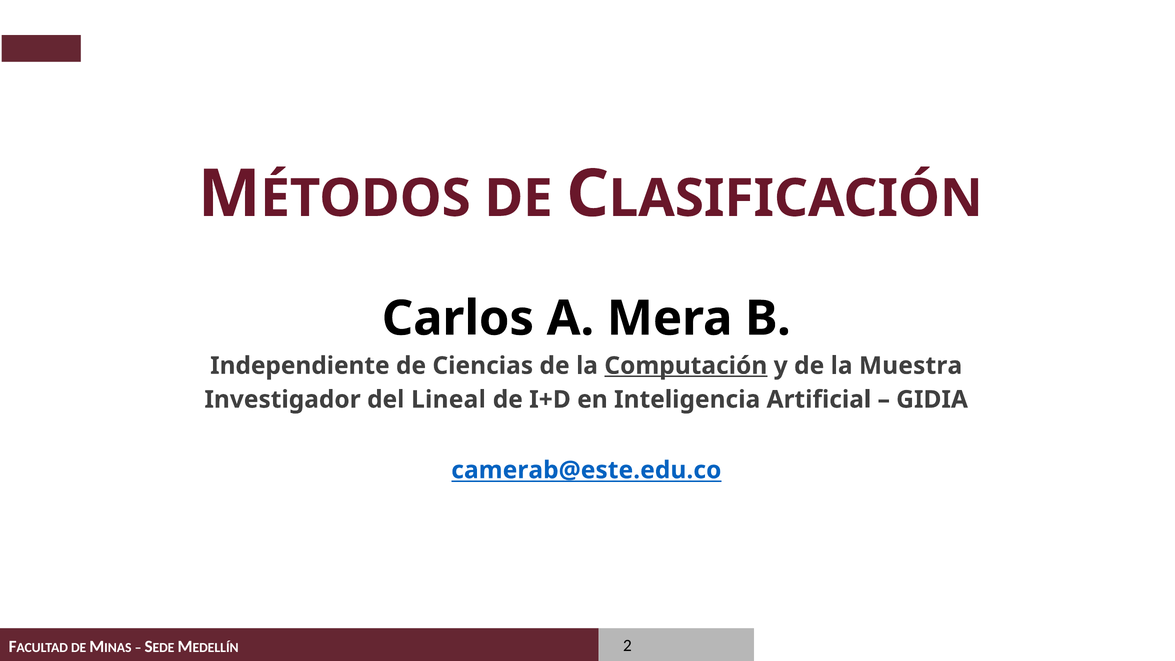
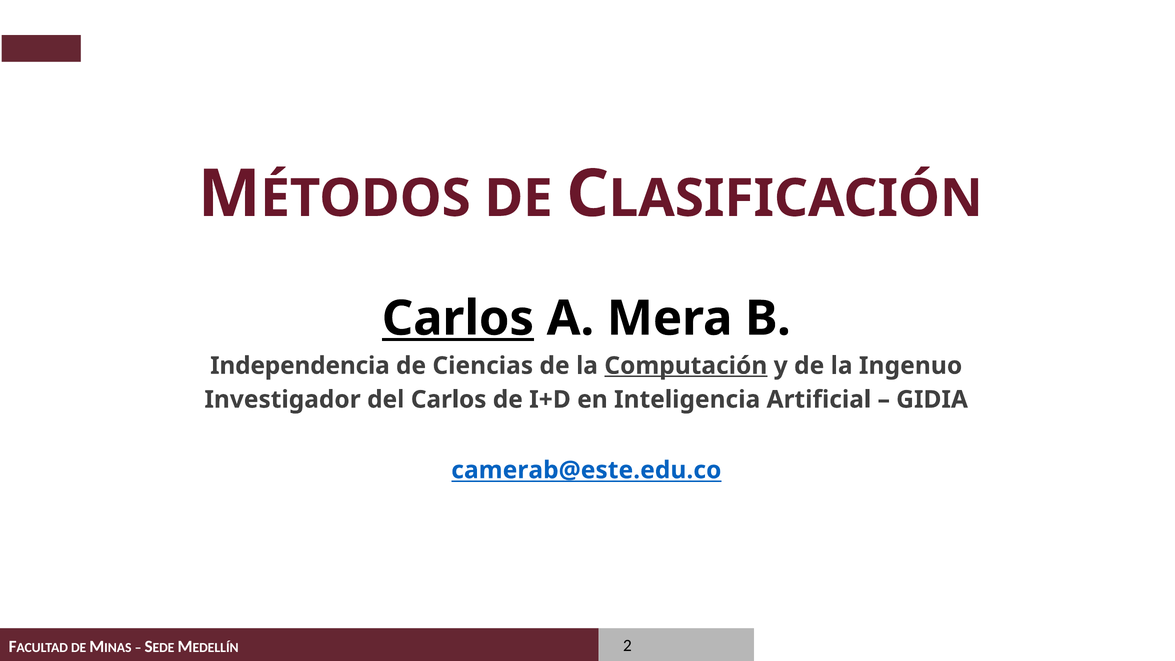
Carlos at (458, 319) underline: none -> present
Independiente: Independiente -> Independencia
Muestra: Muestra -> Ingenuo
del Lineal: Lineal -> Carlos
